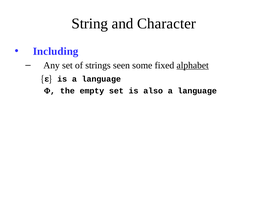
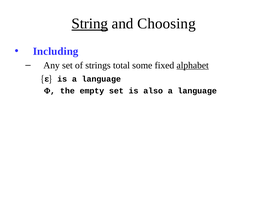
String underline: none -> present
Character: Character -> Choosing
seen: seen -> total
